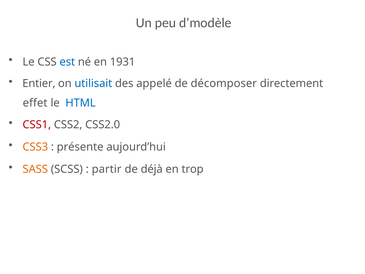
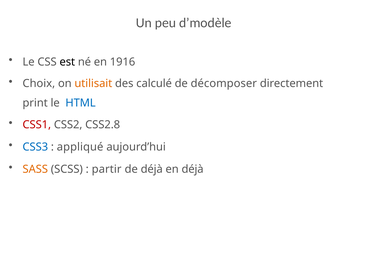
est colour: blue -> black
1931: 1931 -> 1916
Entier: Entier -> Choix
utilisait colour: blue -> orange
appelé: appelé -> calculé
effet: effet -> print
CSS2.0: CSS2.0 -> CSS2.8
CSS3 colour: orange -> blue
présente: présente -> appliqué
en trop: trop -> déjà
